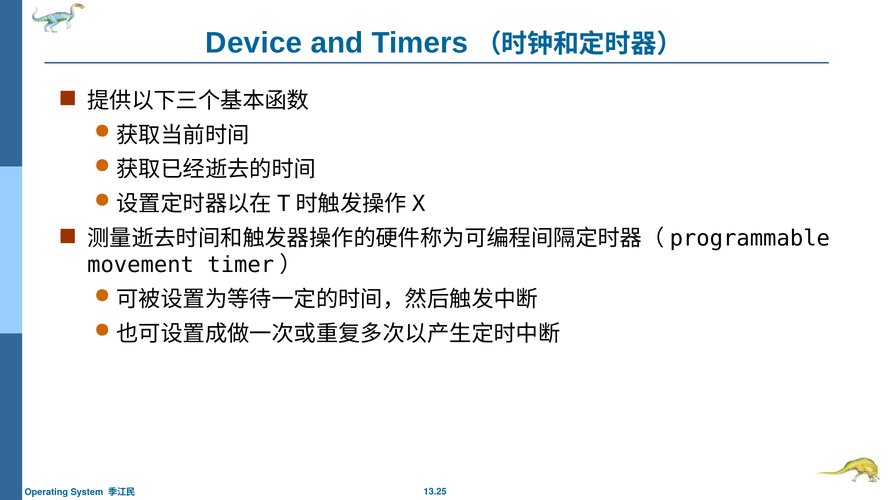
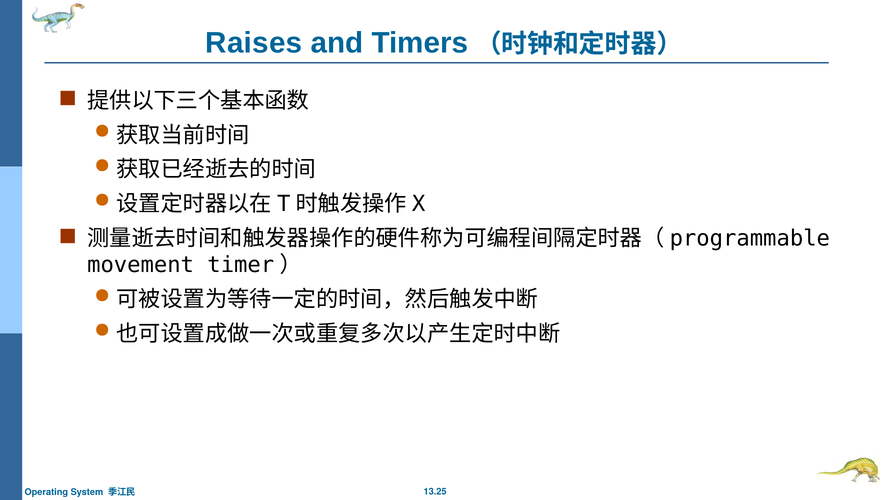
Device: Device -> Raises
